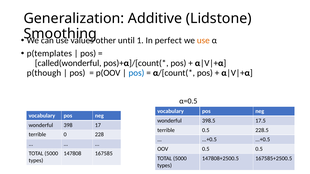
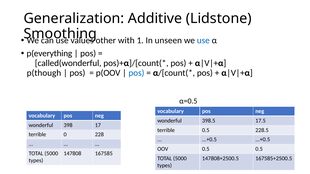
until: until -> with
perfect: perfect -> unseen
use at (203, 41) colour: orange -> blue
p(templates: p(templates -> p(everything
